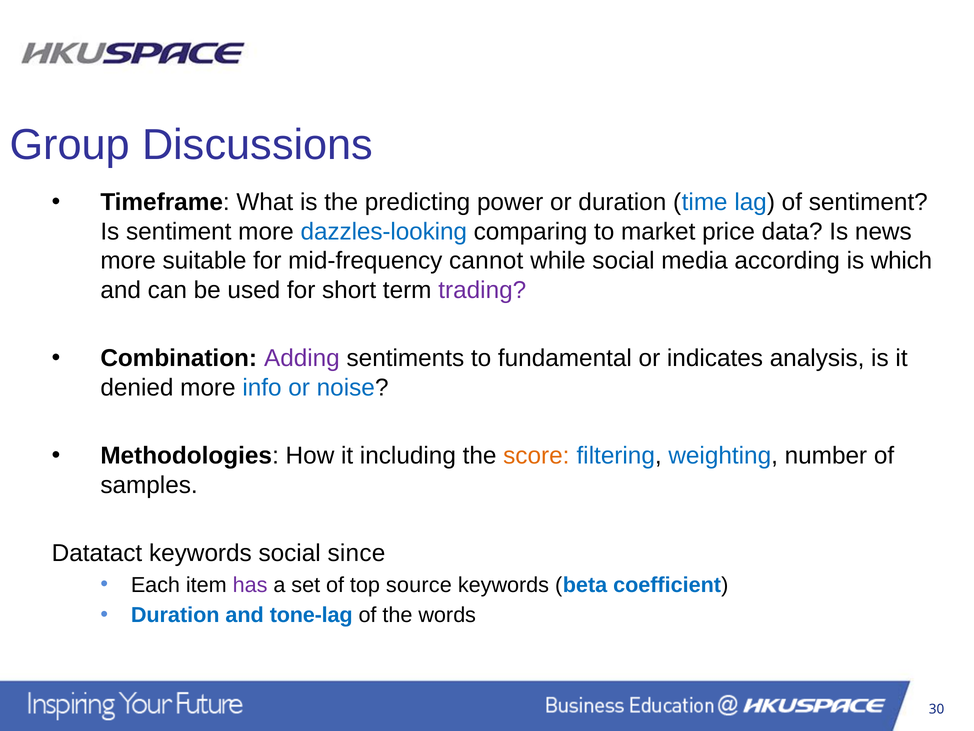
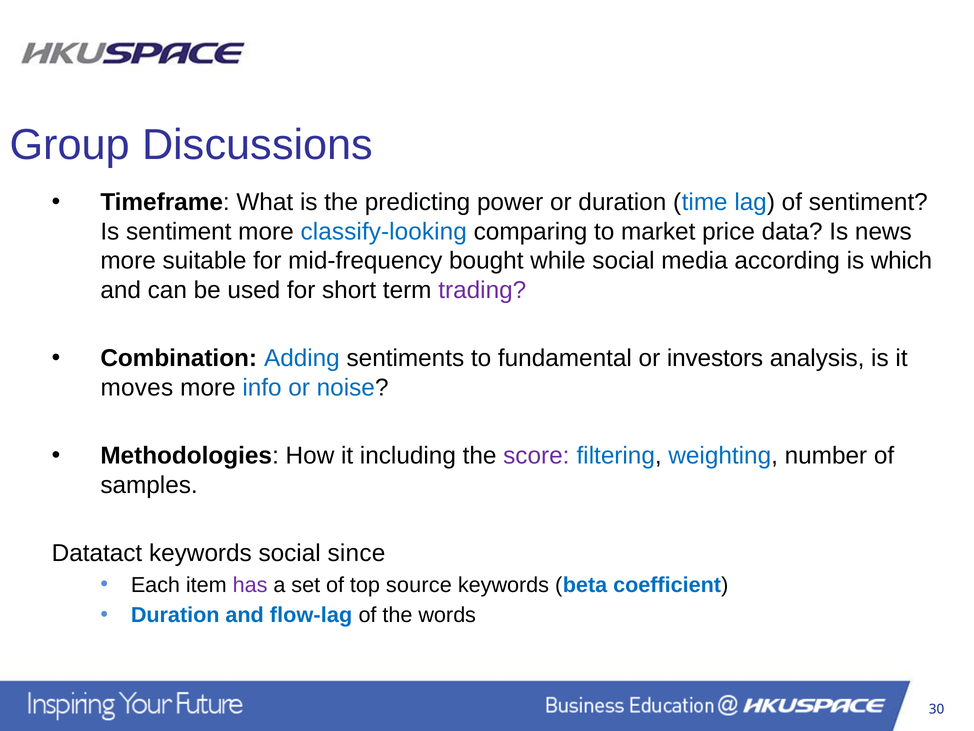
dazzles-looking: dazzles-looking -> classify-looking
cannot: cannot -> bought
Adding colour: purple -> blue
indicates: indicates -> investors
denied: denied -> moves
score colour: orange -> purple
tone-lag: tone-lag -> flow-lag
